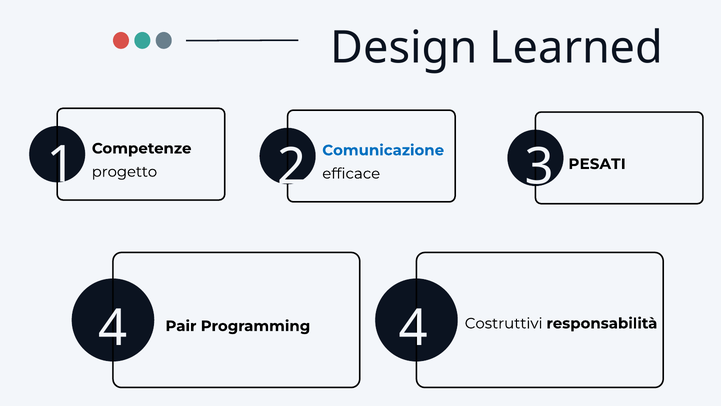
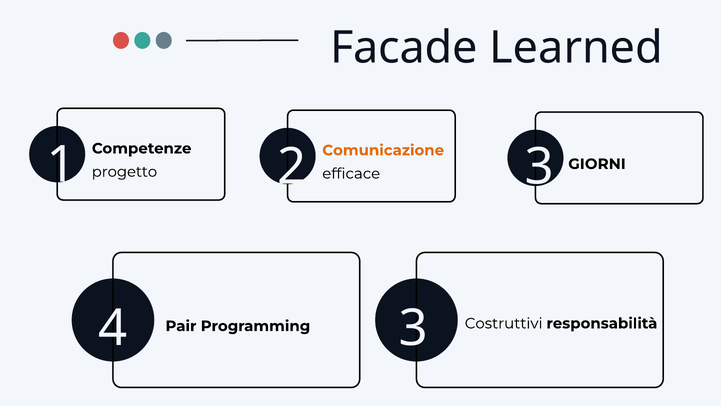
Design: Design -> Facade
Comunicazione colour: blue -> orange
PESATI: PESATI -> GIORNI
4 4: 4 -> 3
